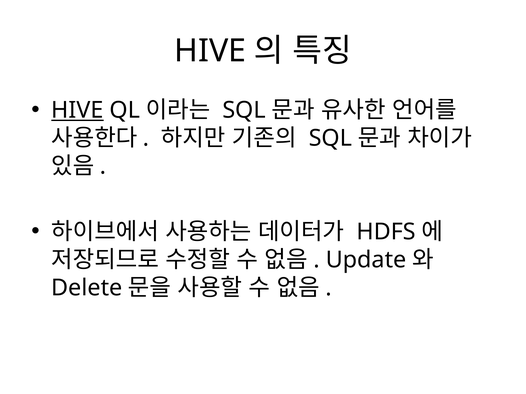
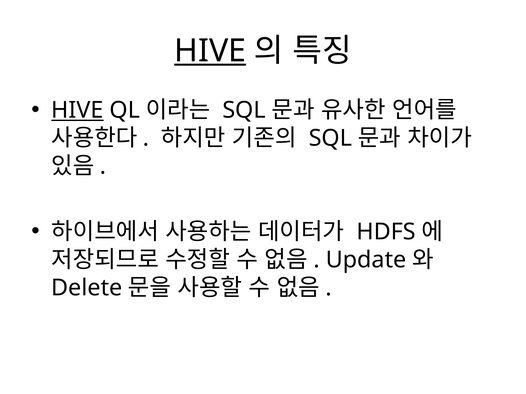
HIVE at (210, 51) underline: none -> present
